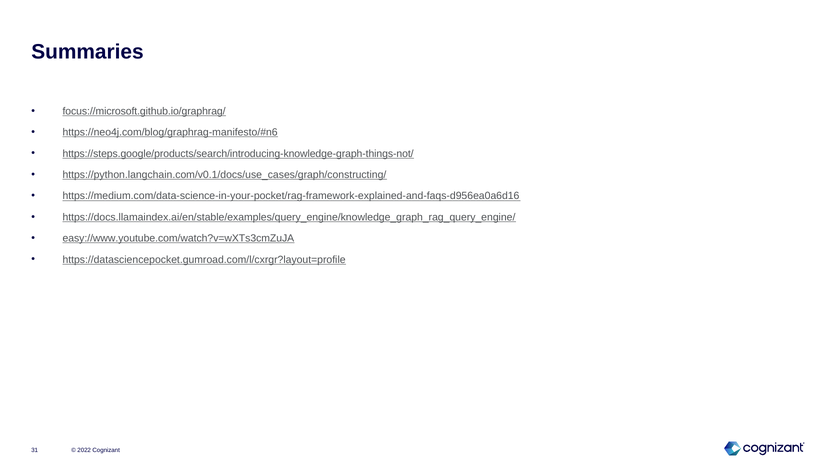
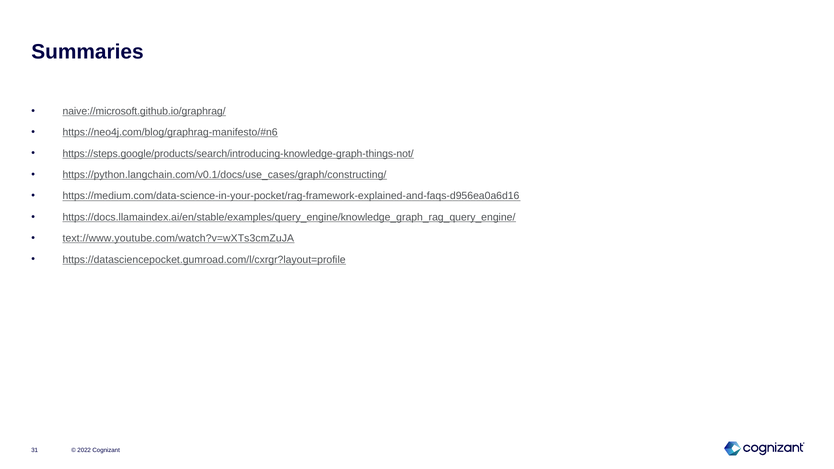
focus://microsoft.github.io/graphrag/: focus://microsoft.github.io/graphrag/ -> naive://microsoft.github.io/graphrag/
easy://www.youtube.com/watch?v=wXTs3cmZuJA: easy://www.youtube.com/watch?v=wXTs3cmZuJA -> text://www.youtube.com/watch?v=wXTs3cmZuJA
